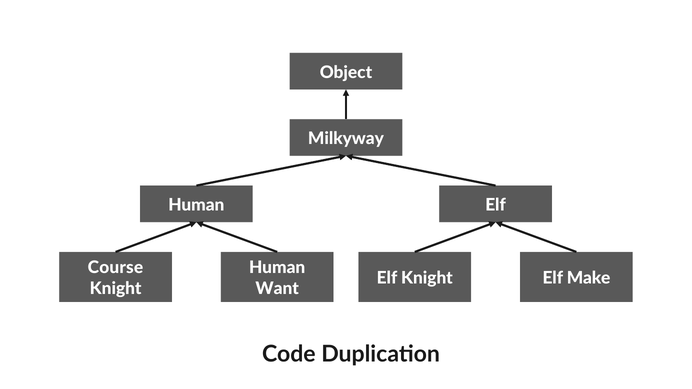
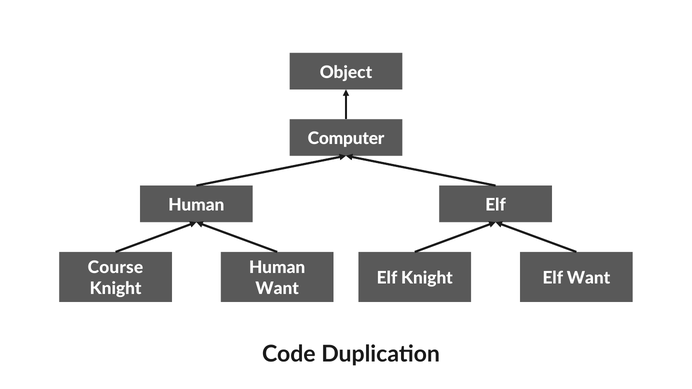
Milkyway: Milkyway -> Computer
Elf Make: Make -> Want
